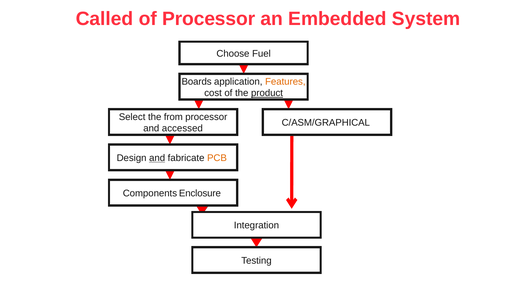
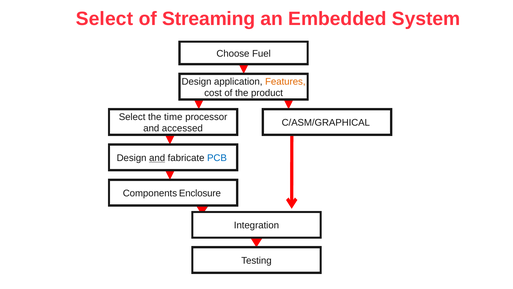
Called at (105, 19): Called -> Select
of Processor: Processor -> Streaming
Boards at (197, 81): Boards -> Design
product underline: present -> none
from: from -> time
PCB colour: orange -> blue
